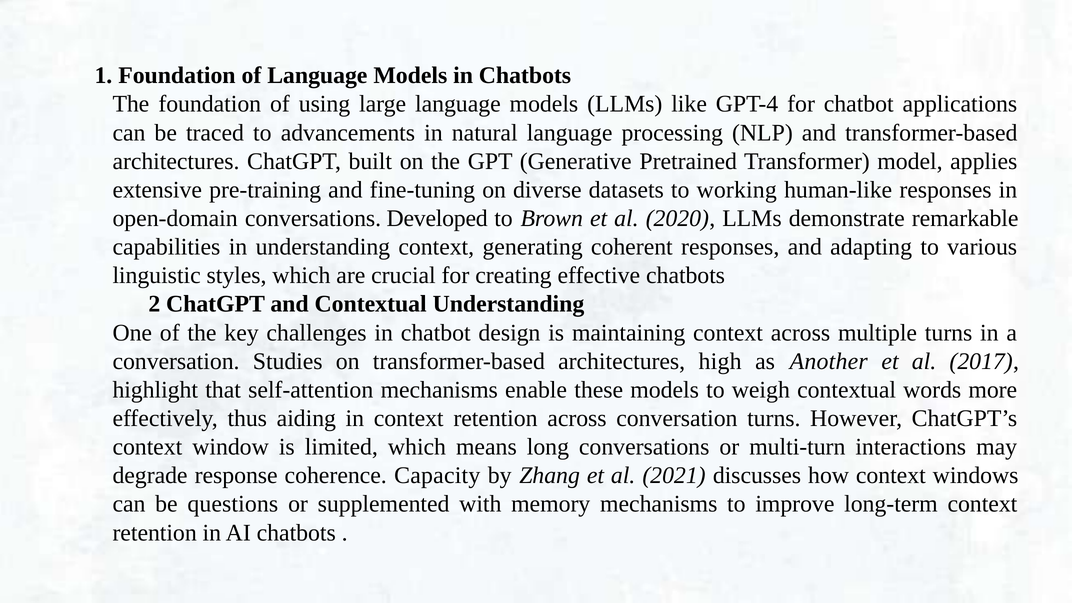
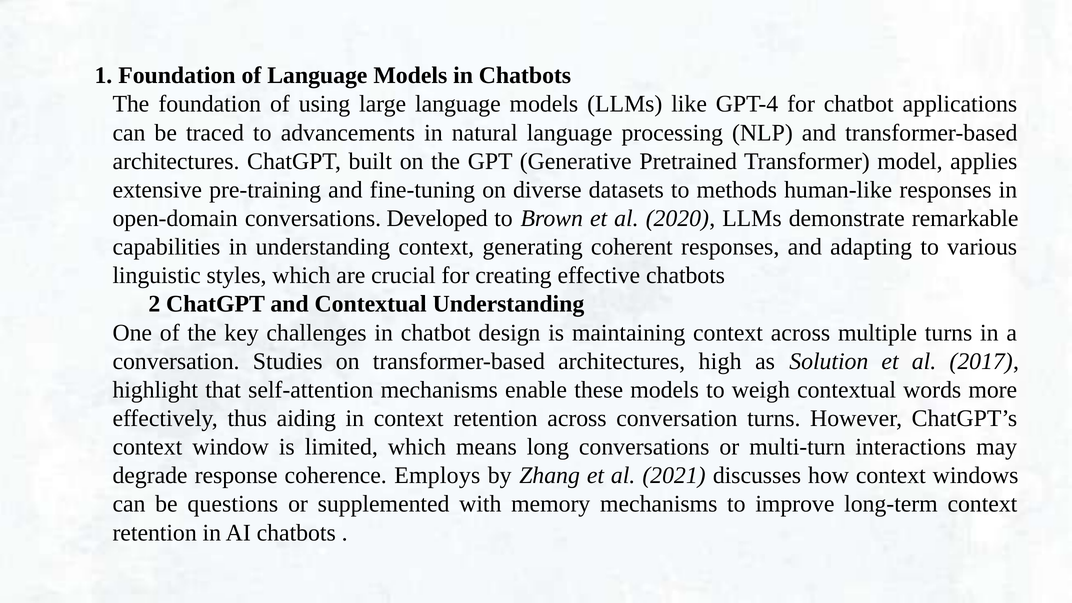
working: working -> methods
Another: Another -> Solution
Capacity: Capacity -> Employs
